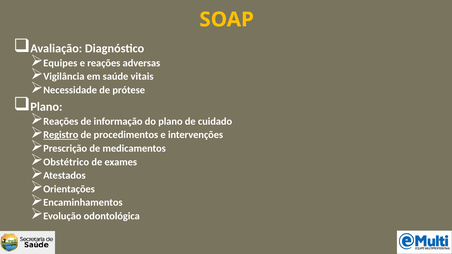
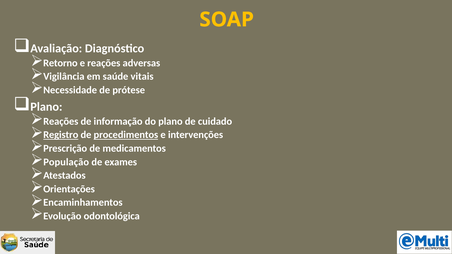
Equipes: Equipes -> Retorno
procedimentos underline: none -> present
Obstétrico: Obstétrico -> População
